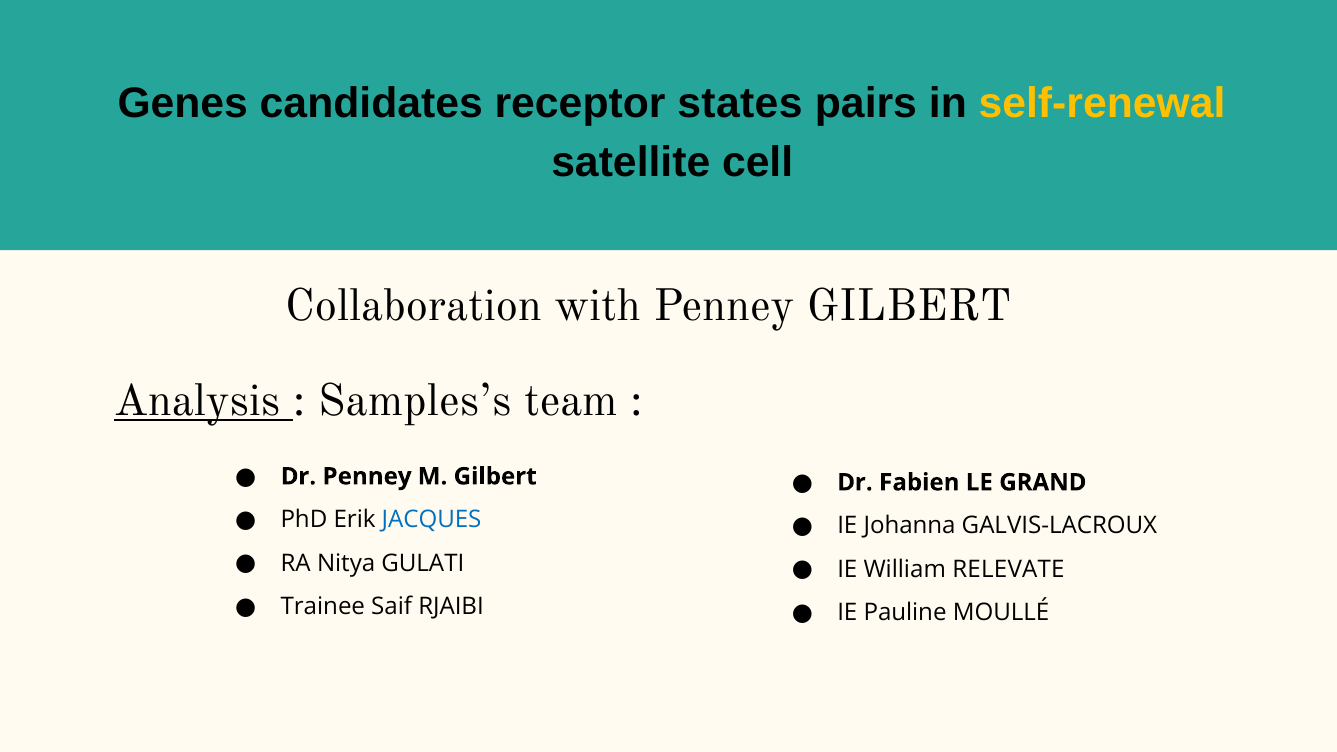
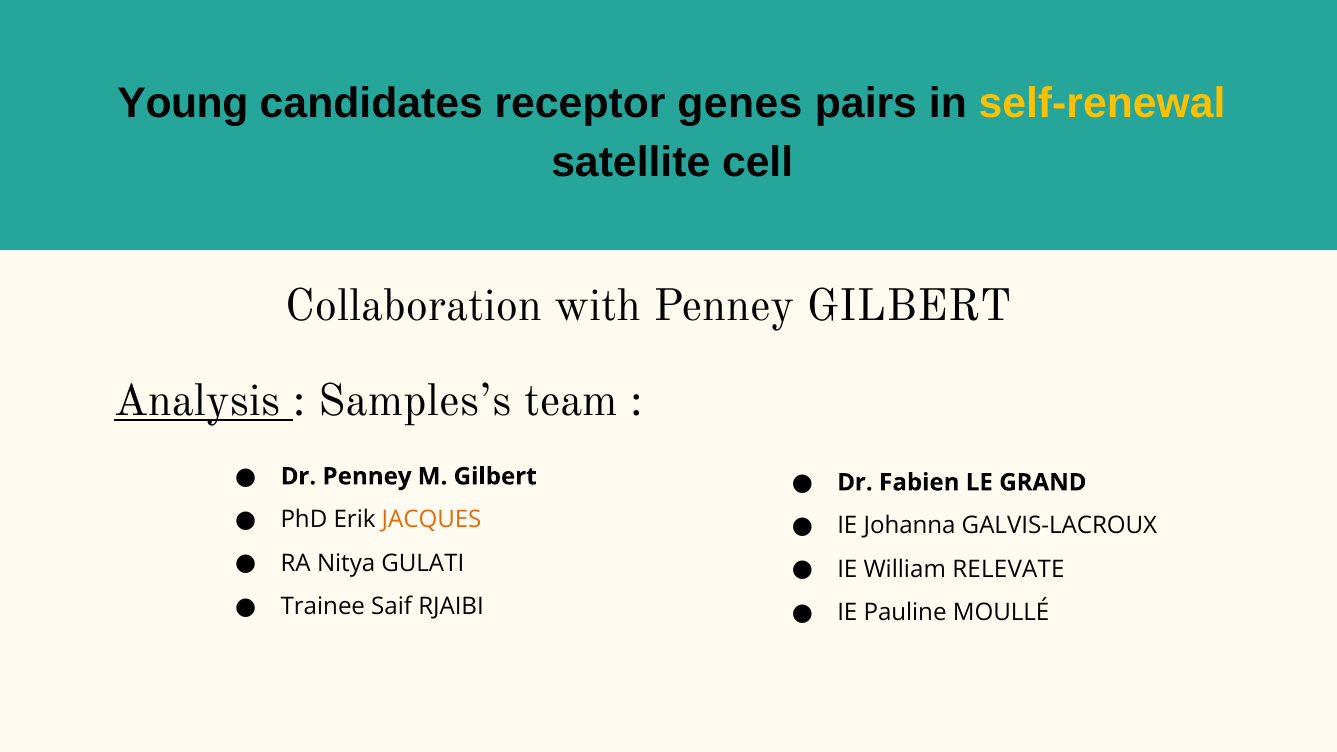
Genes: Genes -> Young
states: states -> genes
JACQUES colour: blue -> orange
